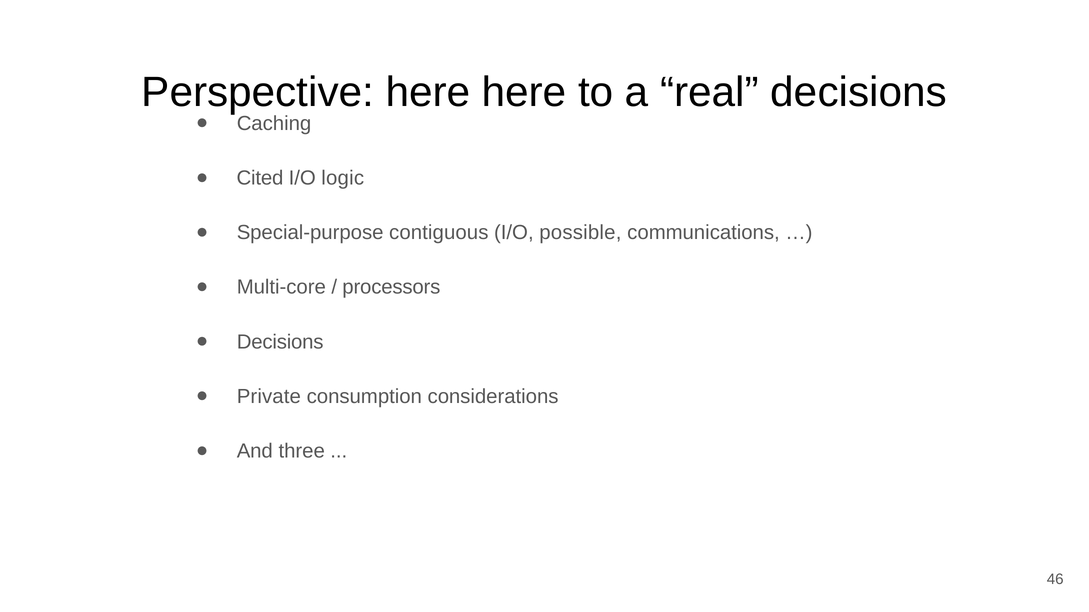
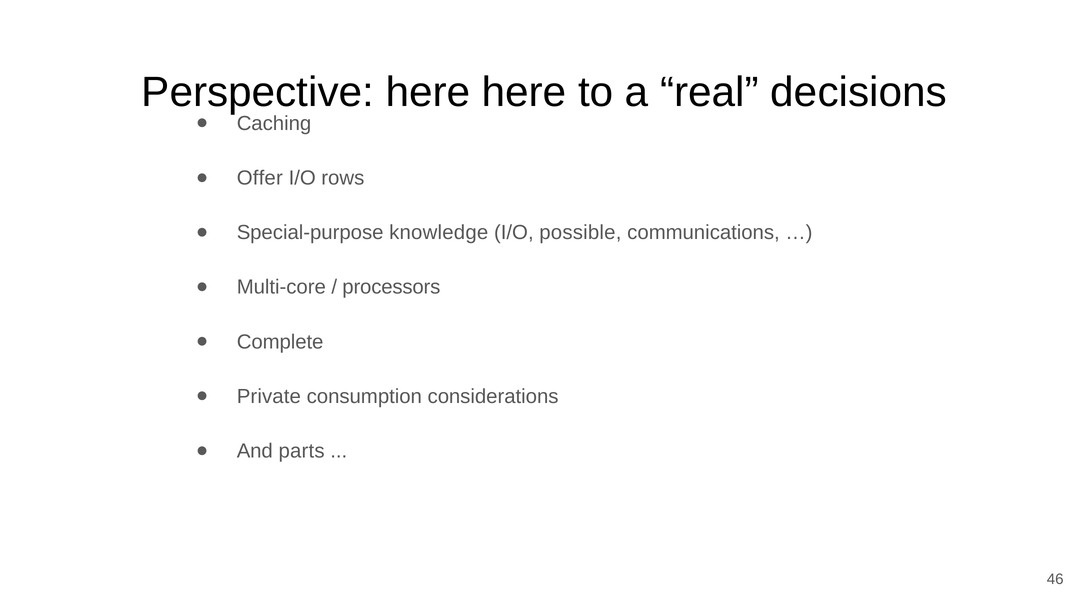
Cited: Cited -> Offer
logic: logic -> rows
contiguous: contiguous -> knowledge
Decisions at (280, 342): Decisions -> Complete
three: three -> parts
